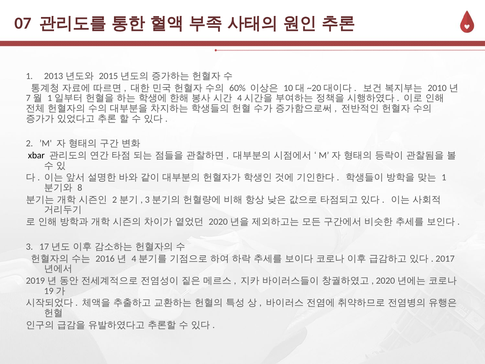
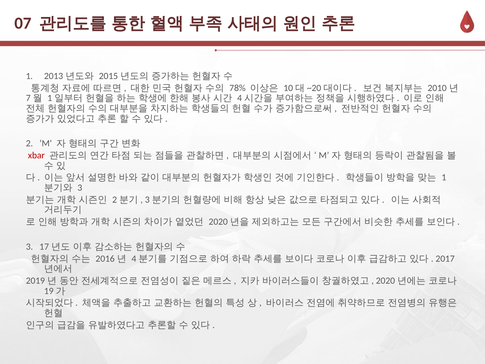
60%: 60% -> 78%
xbar colour: black -> red
8 at (80, 188): 8 -> 3
